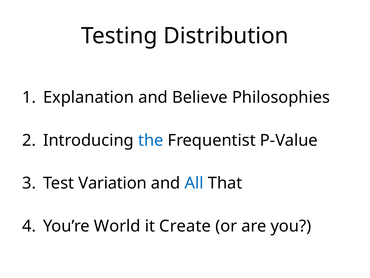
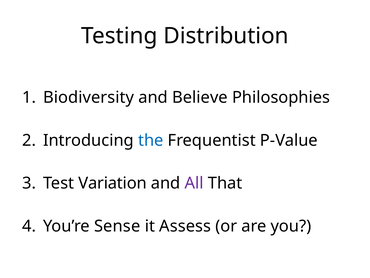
Explanation: Explanation -> Biodiversity
All colour: blue -> purple
World: World -> Sense
Create: Create -> Assess
